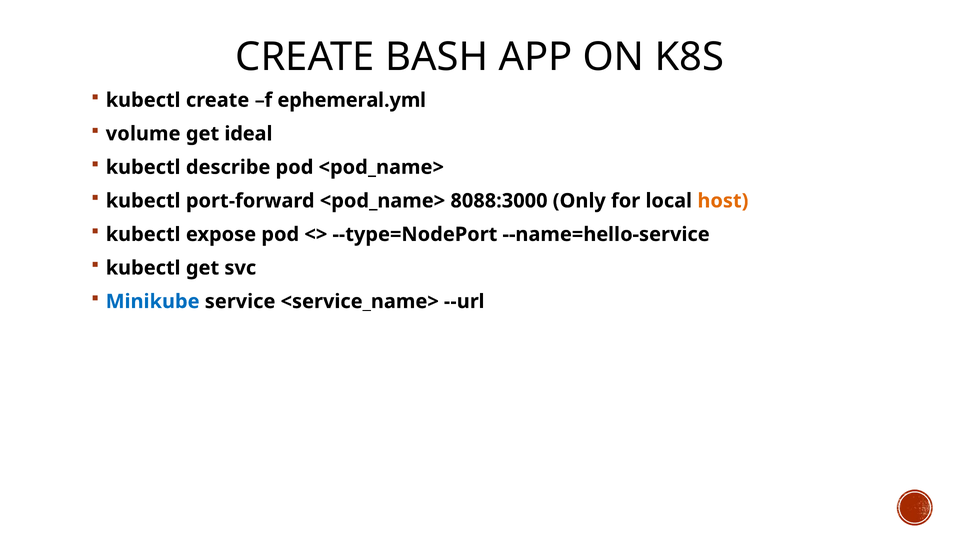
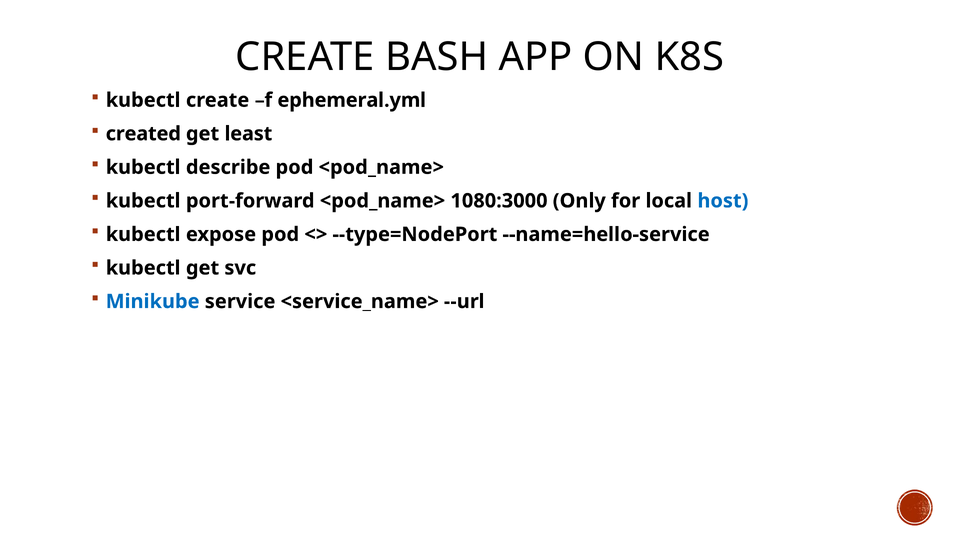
volume: volume -> created
ideal: ideal -> least
8088:3000: 8088:3000 -> 1080:3000
host colour: orange -> blue
